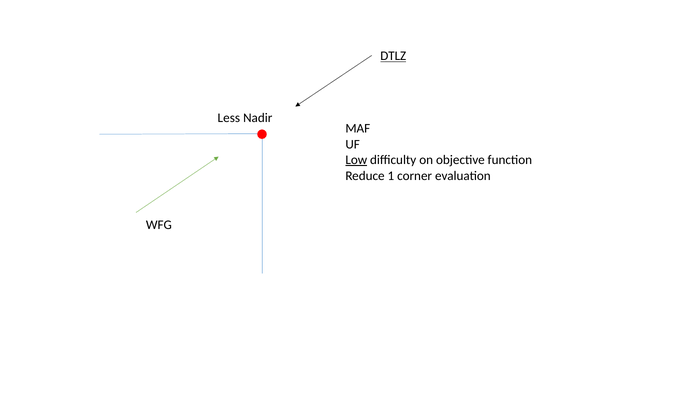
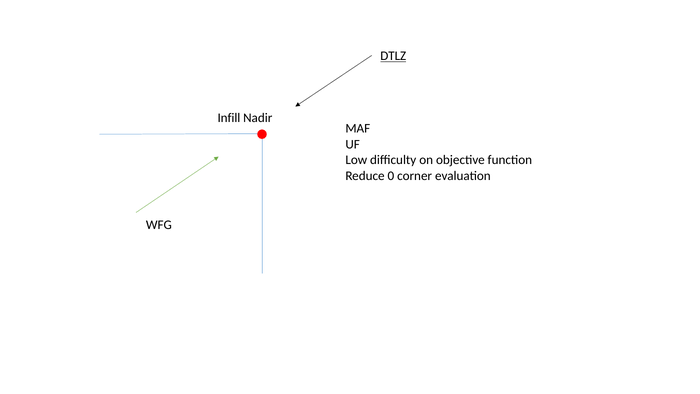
Less: Less -> Infill
Low underline: present -> none
1: 1 -> 0
